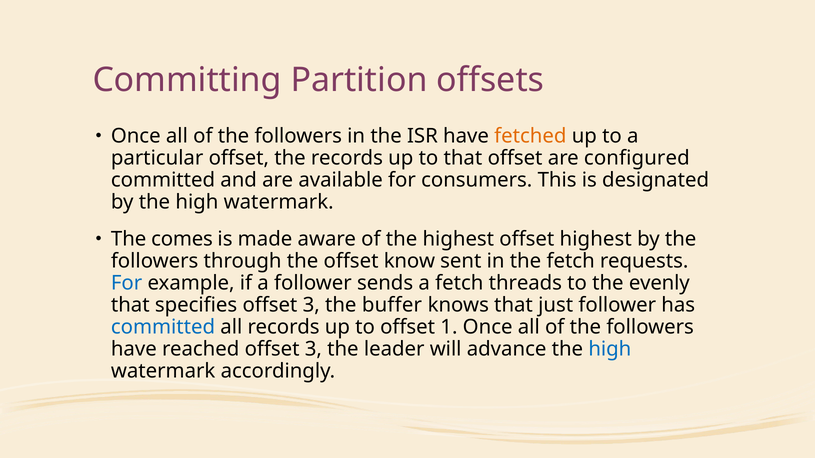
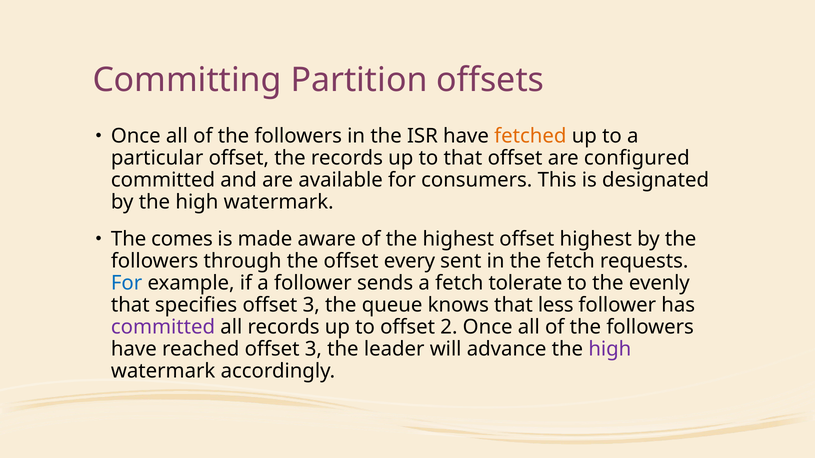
know: know -> every
threads: threads -> tolerate
buffer: buffer -> queue
just: just -> less
committed at (163, 327) colour: blue -> purple
1: 1 -> 2
high at (610, 349) colour: blue -> purple
